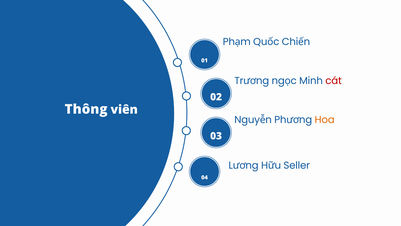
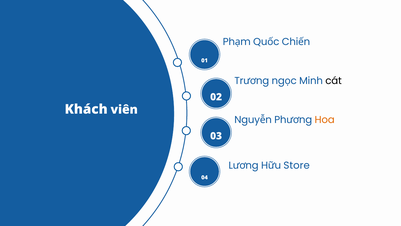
cát colour: red -> black
Thông: Thông -> Khách
Seller: Seller -> Store
